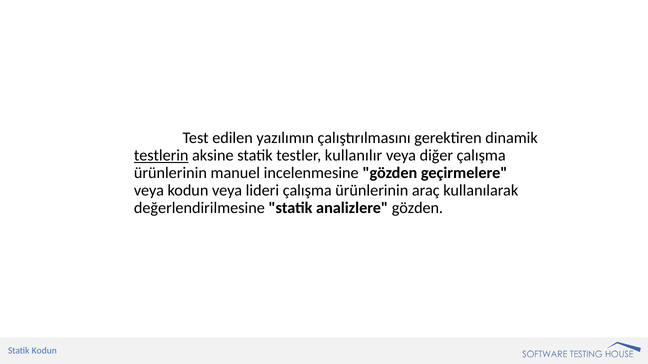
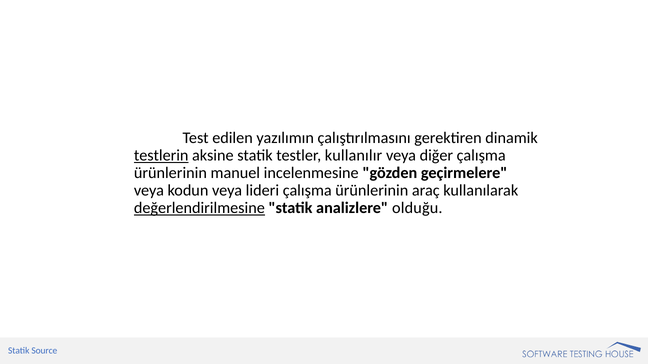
değerlendirilmesine underline: none -> present
analizlere gözden: gözden -> olduğu
Statik Kodun: Kodun -> Source
